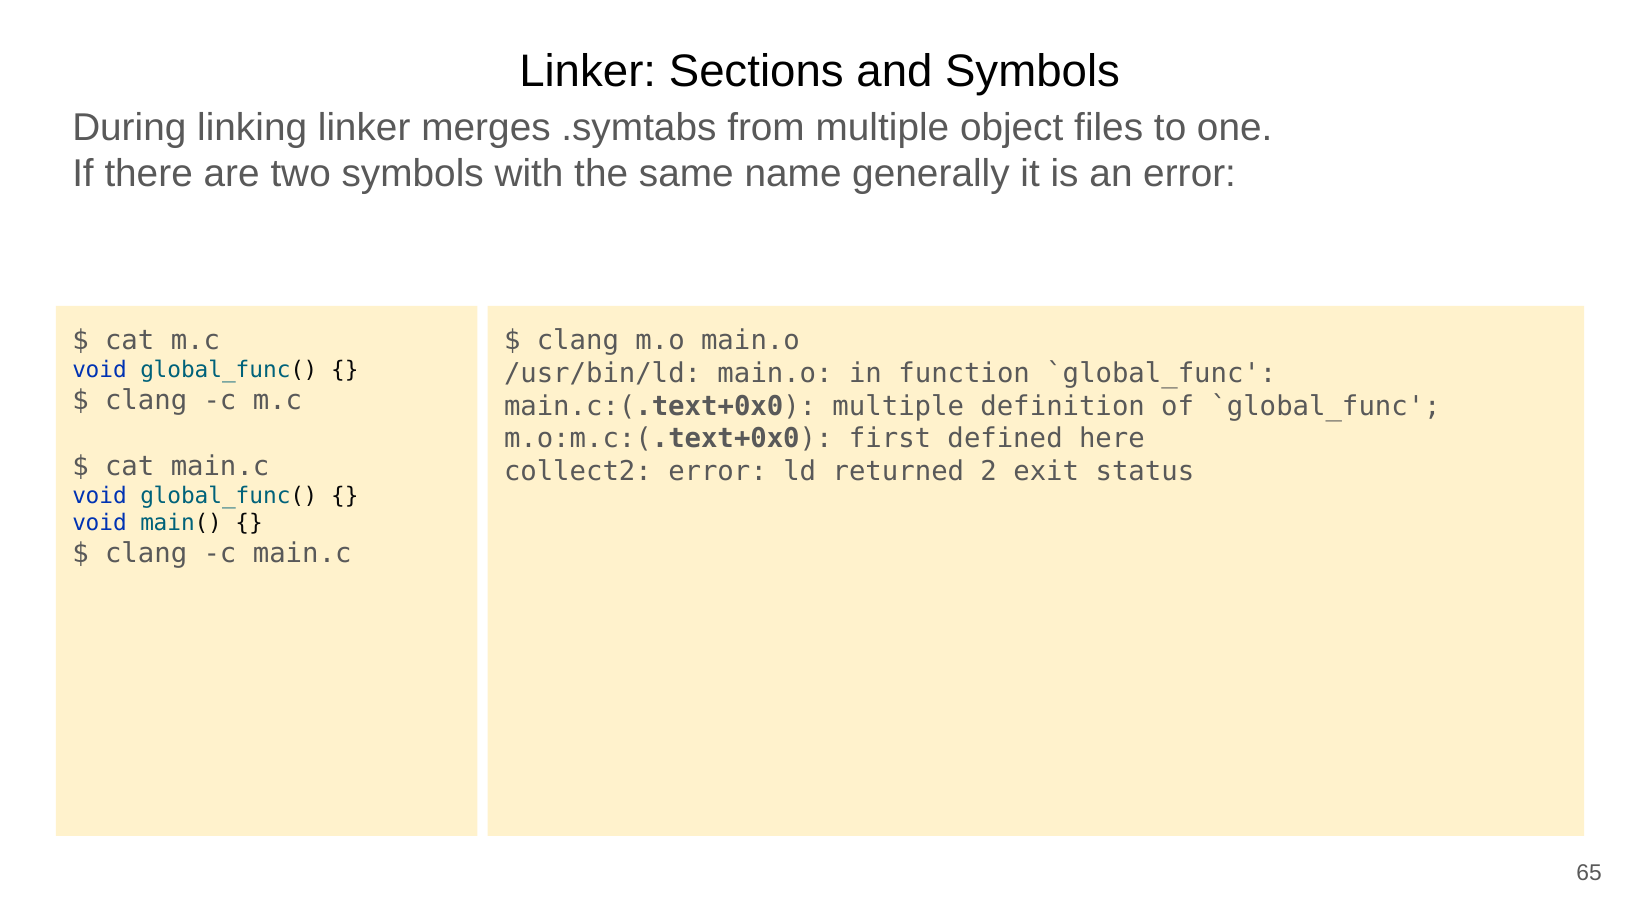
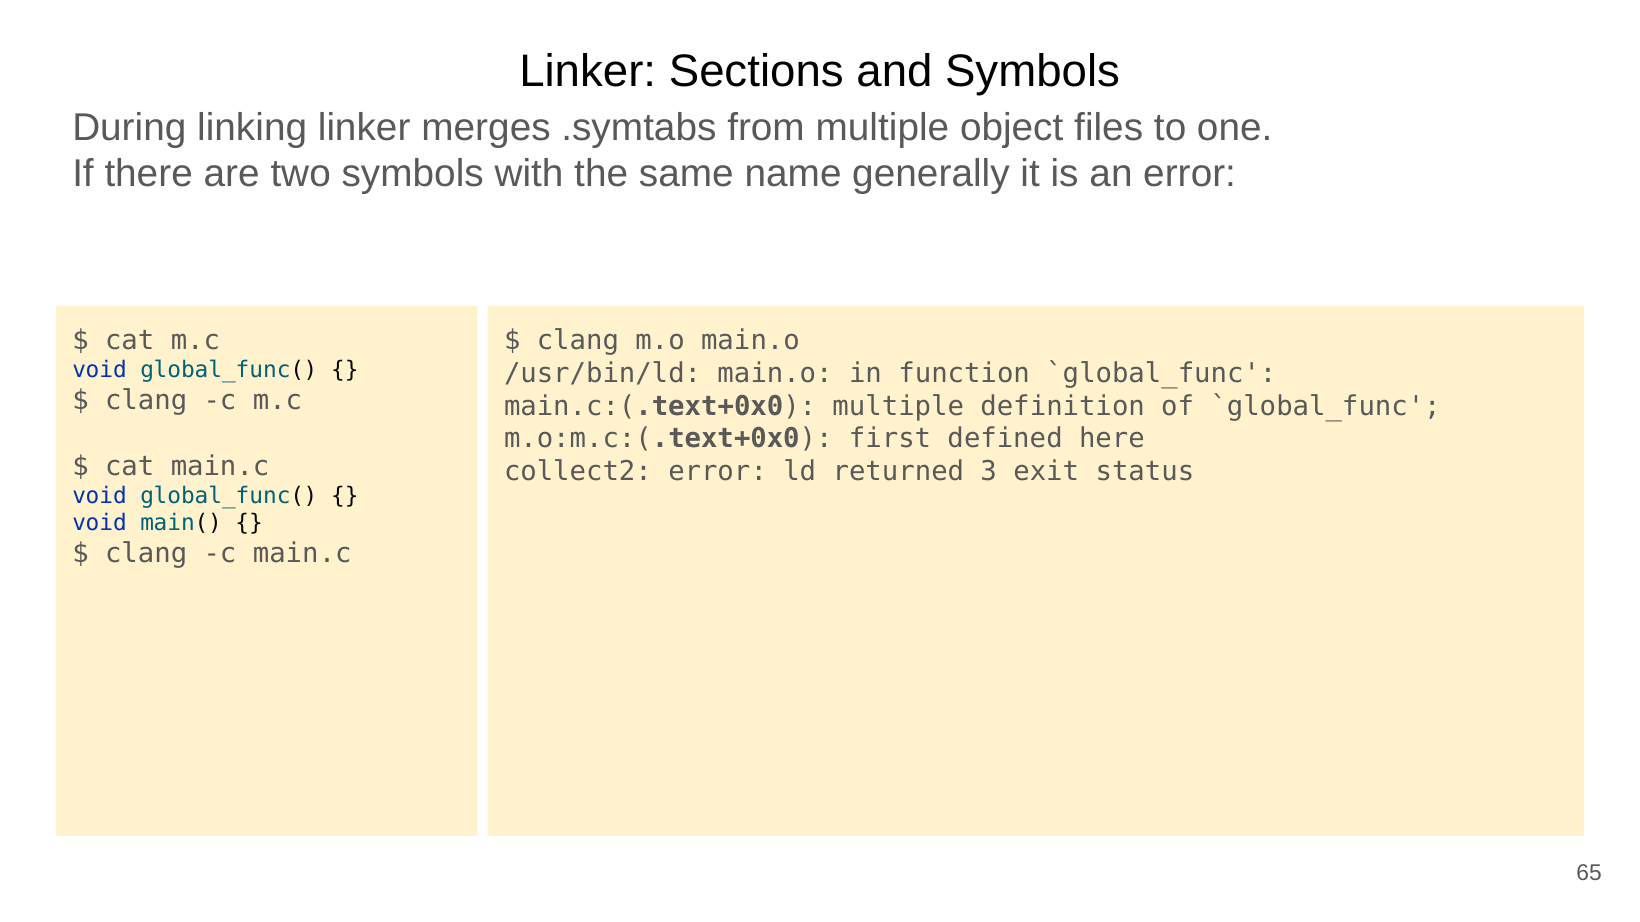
2: 2 -> 3
